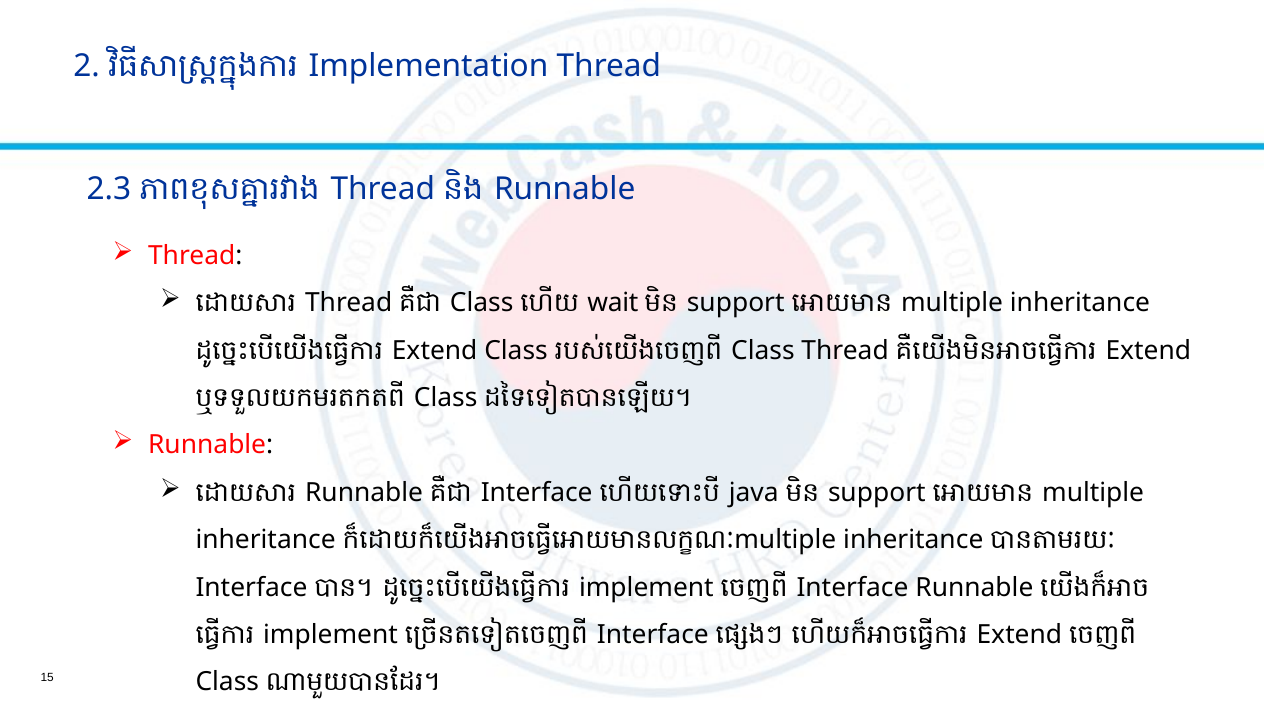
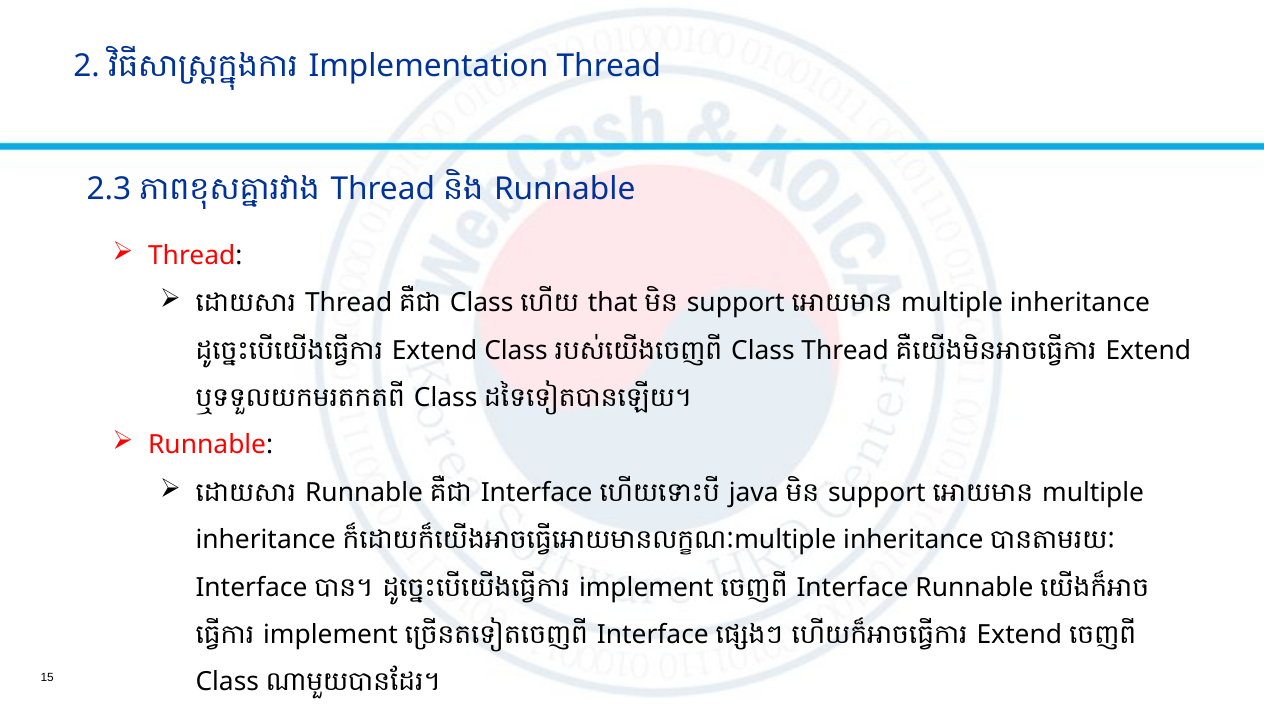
wait: wait -> that
